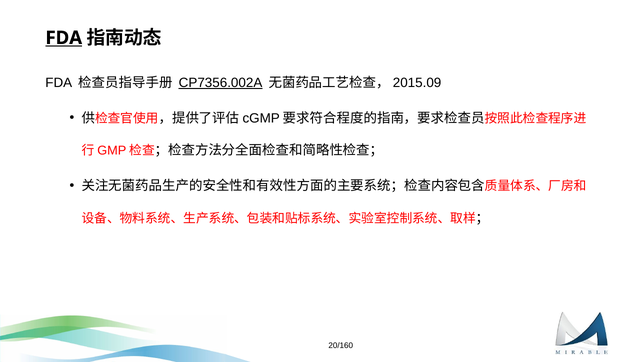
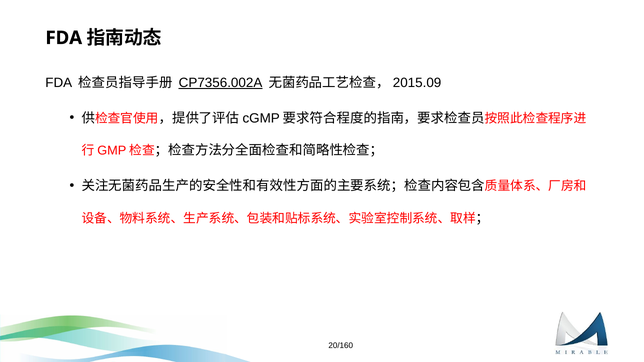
FDA at (64, 38) underline: present -> none
